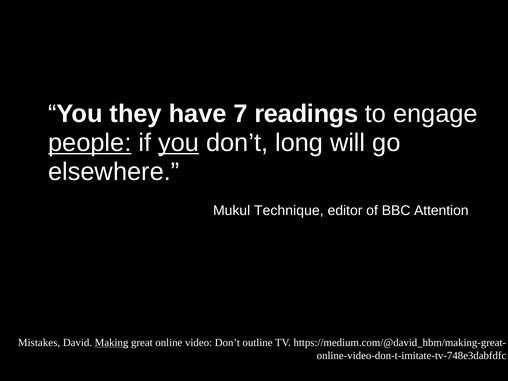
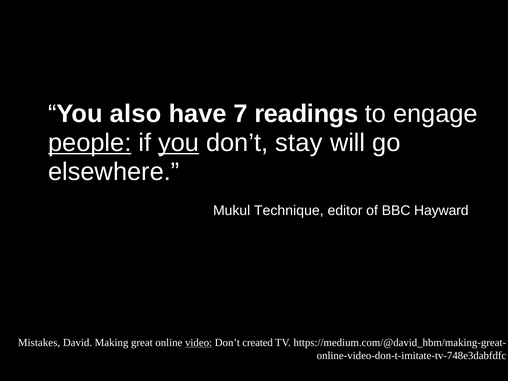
they: they -> also
long: long -> stay
Attention: Attention -> Hayward
Making underline: present -> none
video underline: none -> present
outline: outline -> created
